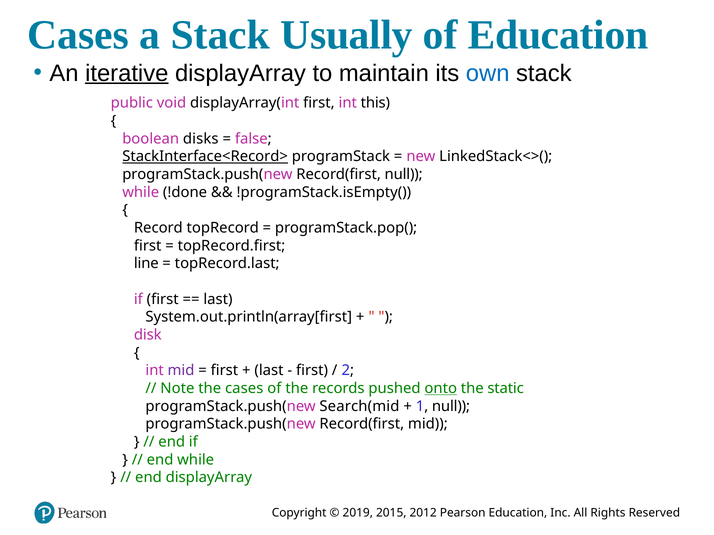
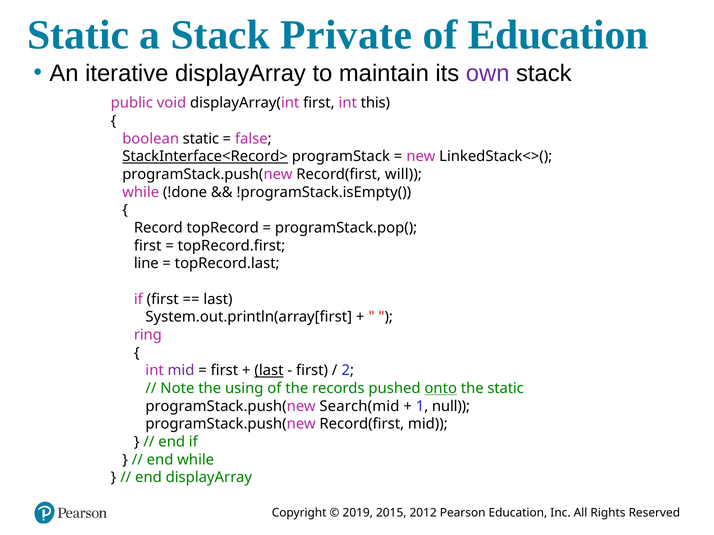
Cases at (78, 35): Cases -> Static
Usually: Usually -> Private
iterative underline: present -> none
own colour: blue -> purple
boolean disks: disks -> static
Record(first null: null -> will
disk: disk -> ring
last at (269, 371) underline: none -> present
the cases: cases -> using
